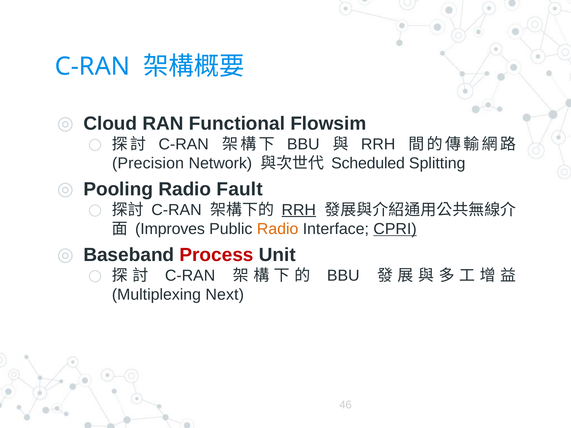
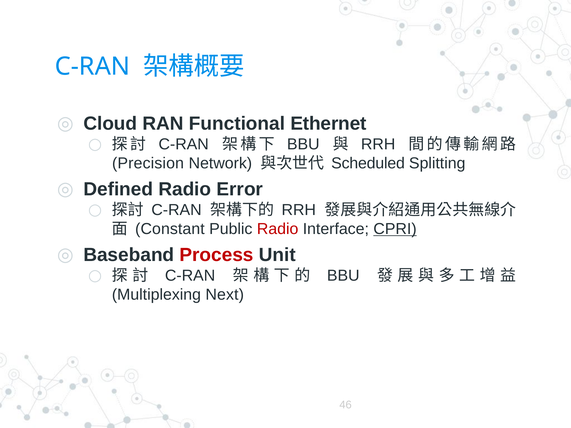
Flowsim: Flowsim -> Ethernet
Pooling: Pooling -> Defined
Fault: Fault -> Error
RRH at (299, 210) underline: present -> none
Improves: Improves -> Constant
Radio at (278, 229) colour: orange -> red
